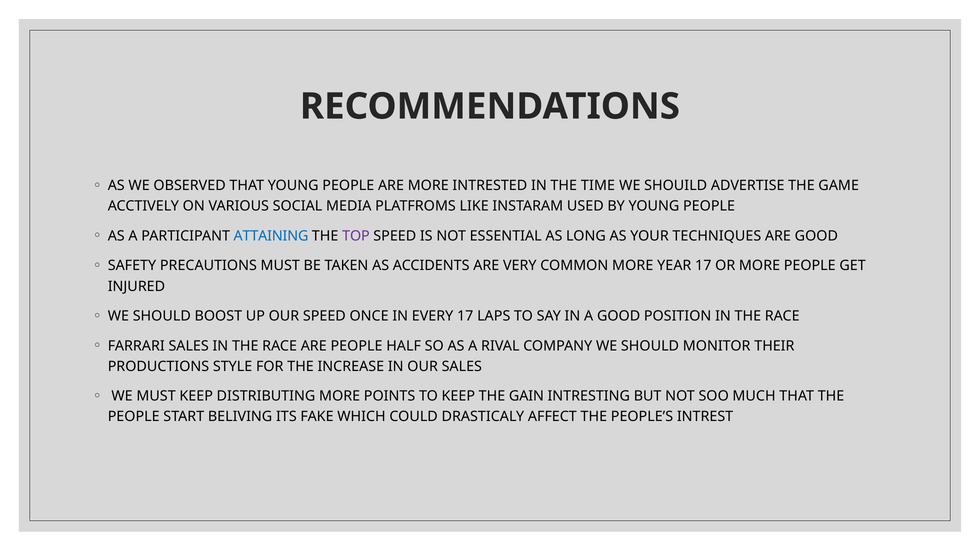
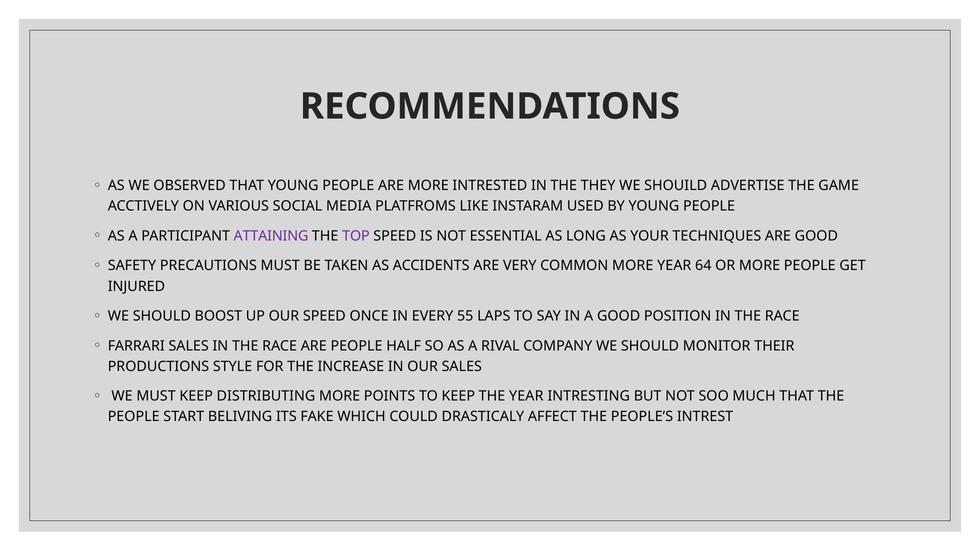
TIME: TIME -> THEY
ATTAINING colour: blue -> purple
YEAR 17: 17 -> 64
EVERY 17: 17 -> 55
THE GAIN: GAIN -> YEAR
